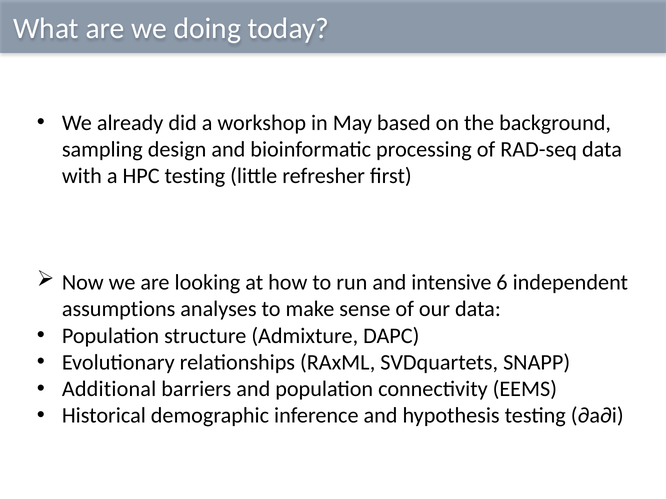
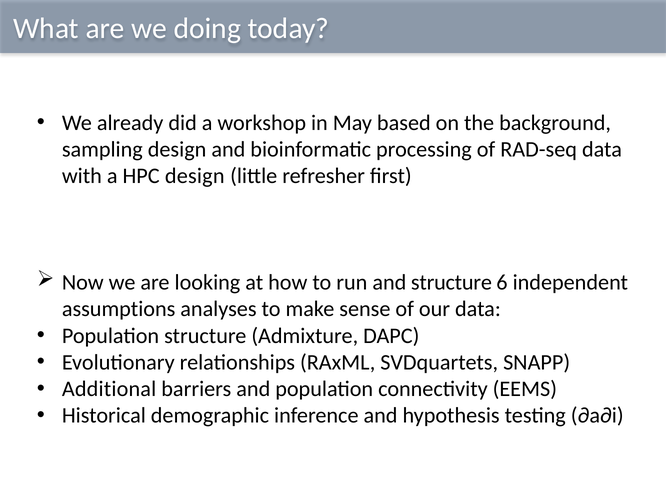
HPC testing: testing -> design
and intensive: intensive -> structure
